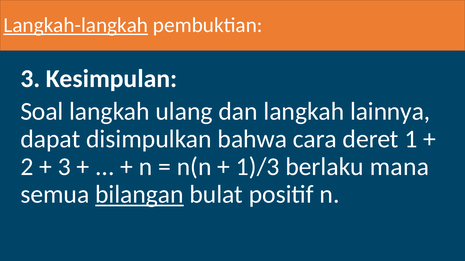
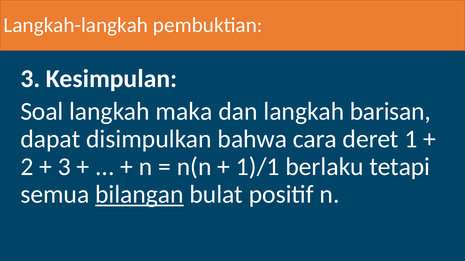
Langkah-langkah underline: present -> none
ulang: ulang -> maka
lainnya: lainnya -> barisan
1)/3: 1)/3 -> 1)/1
mana: mana -> tetapi
